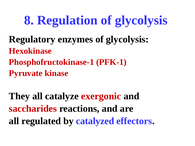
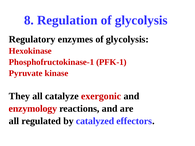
saccharides: saccharides -> enzymology
